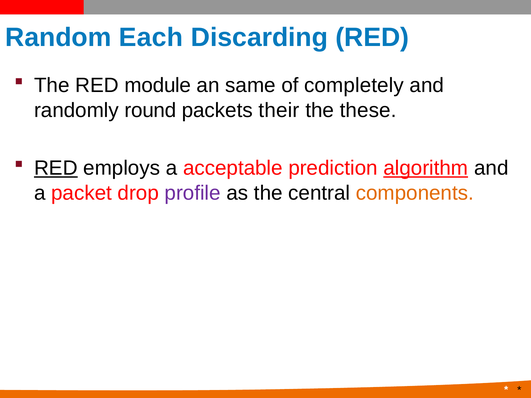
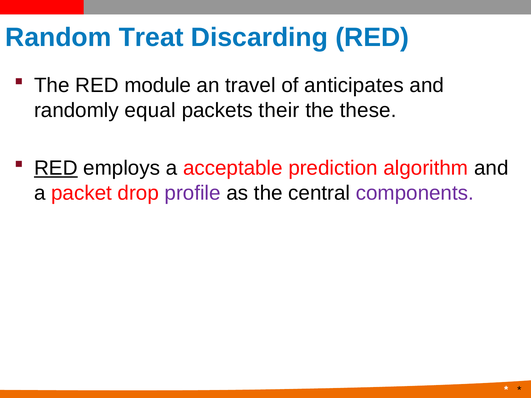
Each: Each -> Treat
same: same -> travel
completely: completely -> anticipates
round: round -> equal
algorithm underline: present -> none
components colour: orange -> purple
